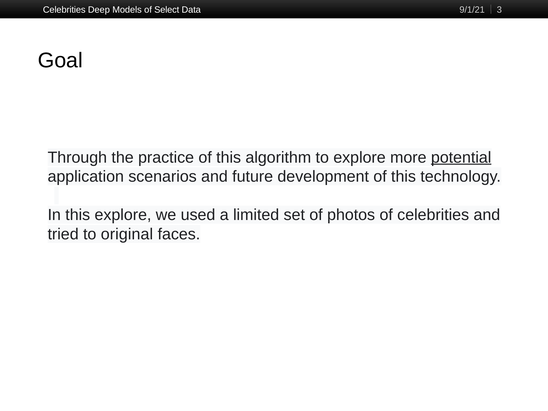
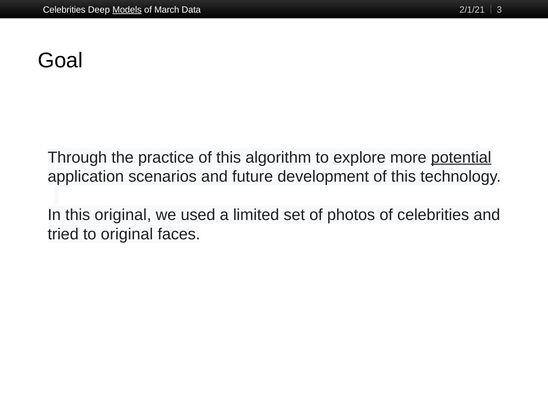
Models underline: none -> present
Select: Select -> March
9/1/21: 9/1/21 -> 2/1/21
this explore: explore -> original
